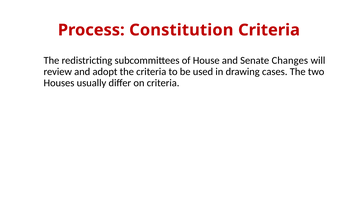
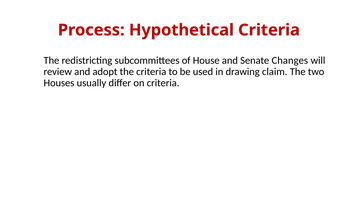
Constitution: Constitution -> Hypothetical
cases: cases -> claim
